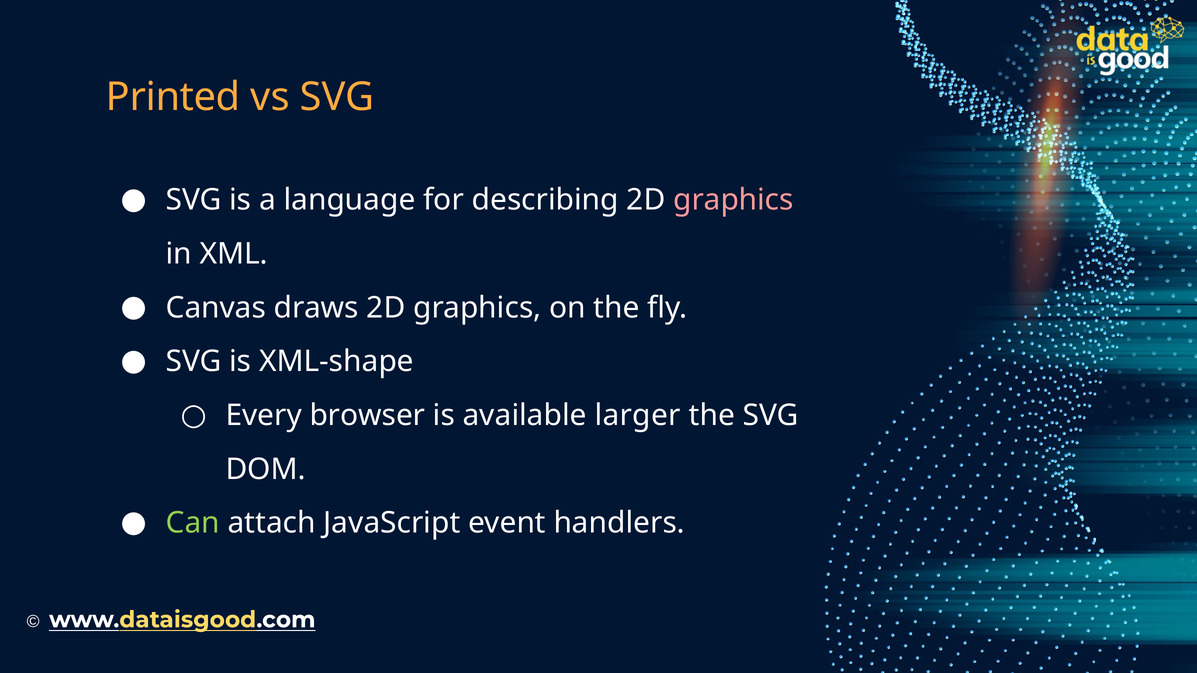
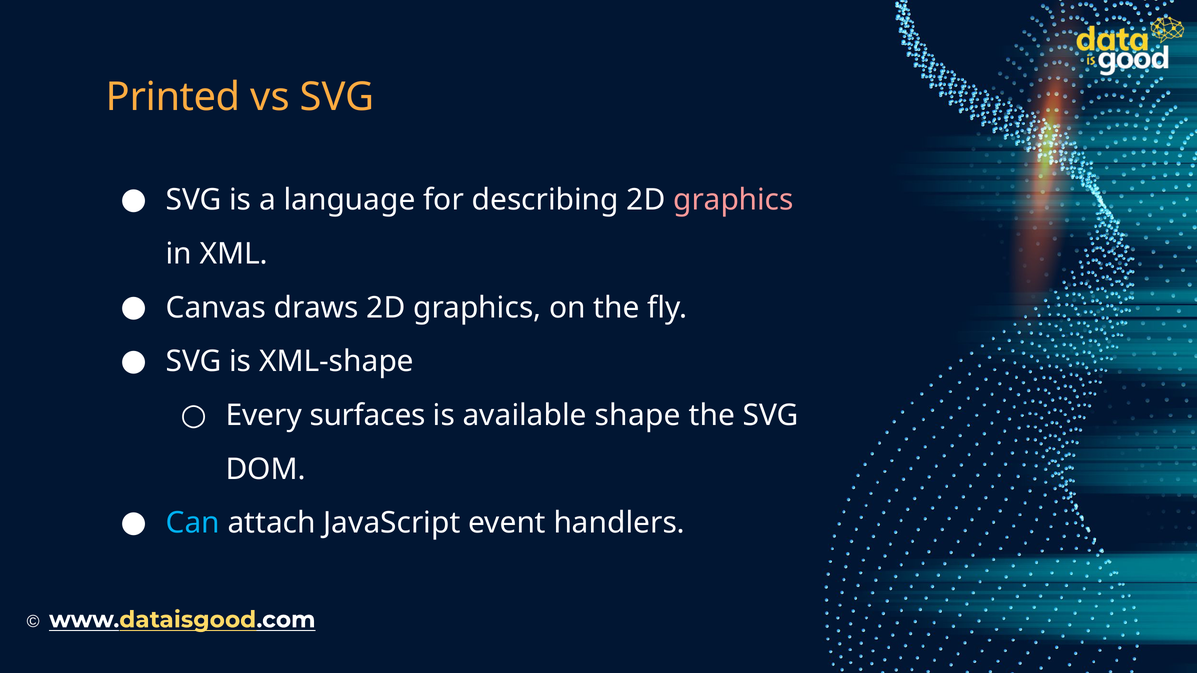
browser: browser -> surfaces
larger: larger -> shape
Can colour: light green -> light blue
